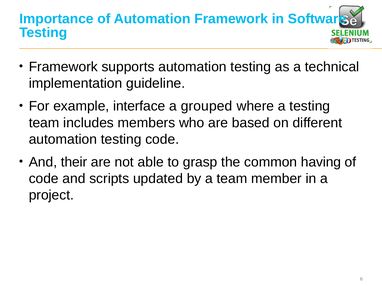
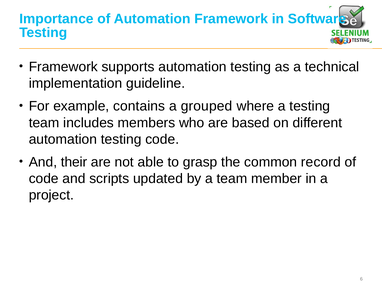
interface: interface -> contains
having: having -> record
